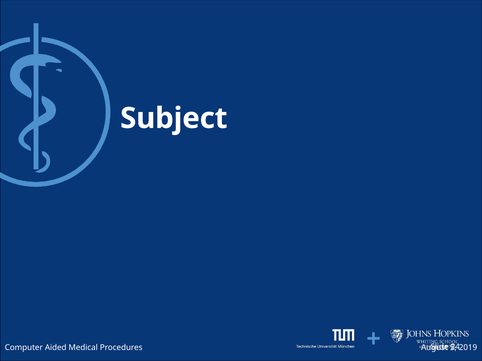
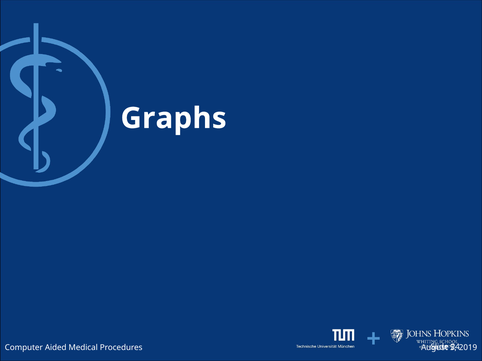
Subject: Subject -> Graphs
